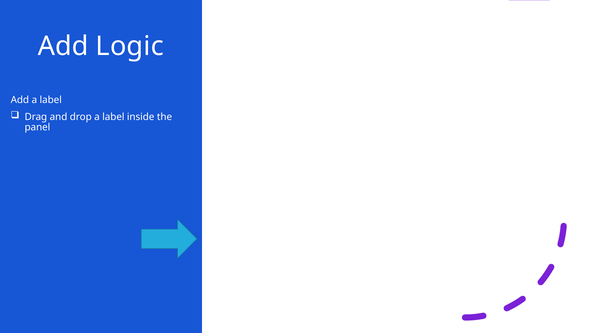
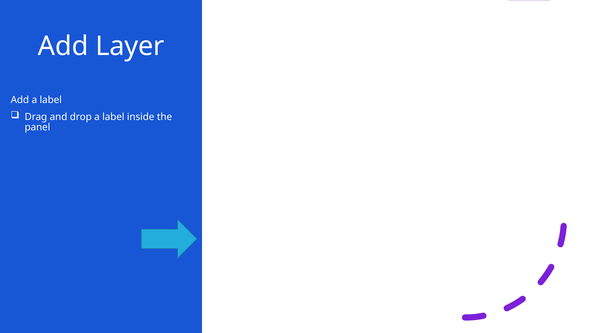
Logic: Logic -> Layer
